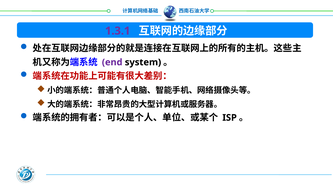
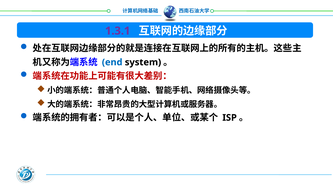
end colour: purple -> blue
